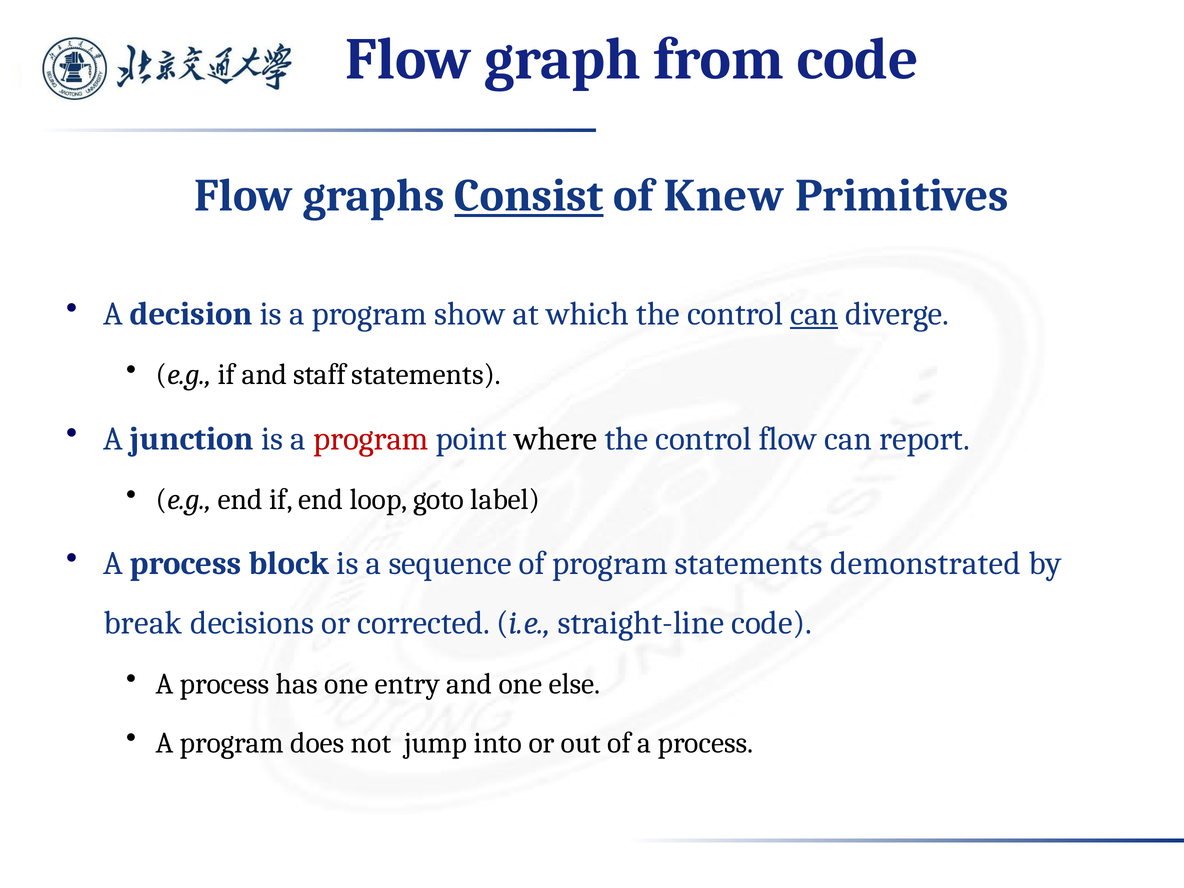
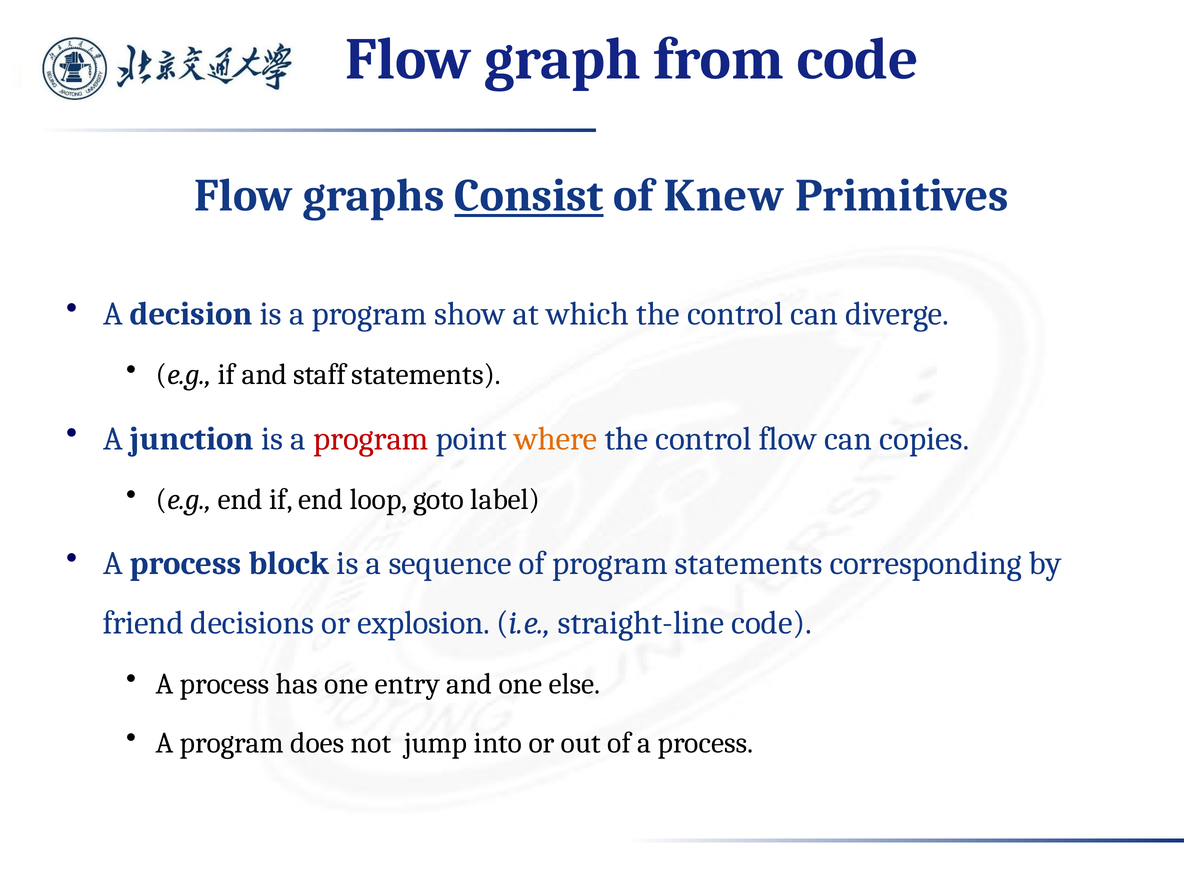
can at (814, 314) underline: present -> none
where colour: black -> orange
report: report -> copies
demonstrated: demonstrated -> corresponding
break: break -> friend
corrected: corrected -> explosion
